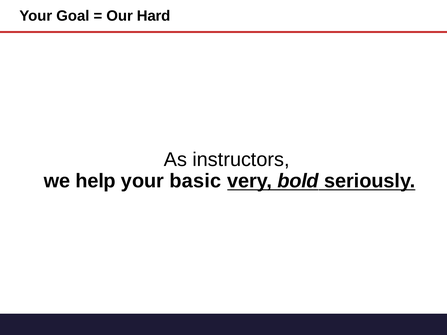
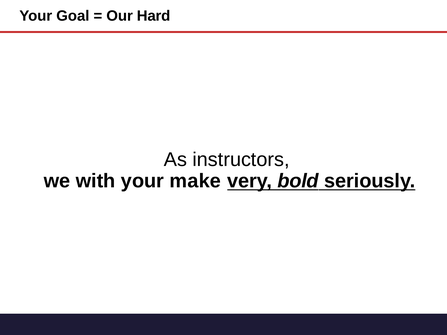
help: help -> with
basic: basic -> make
